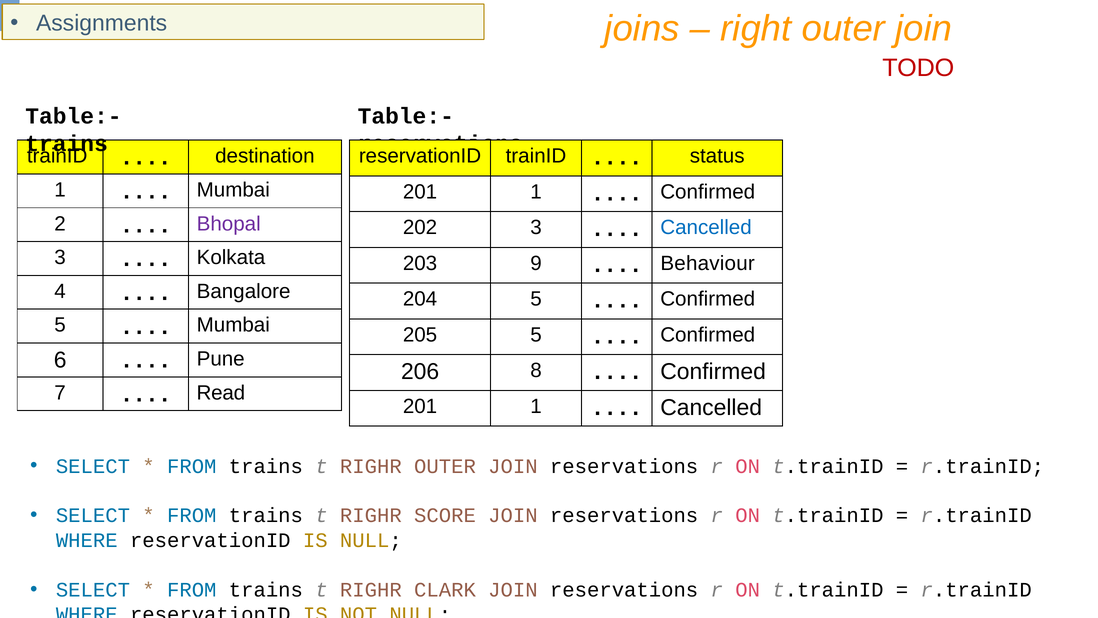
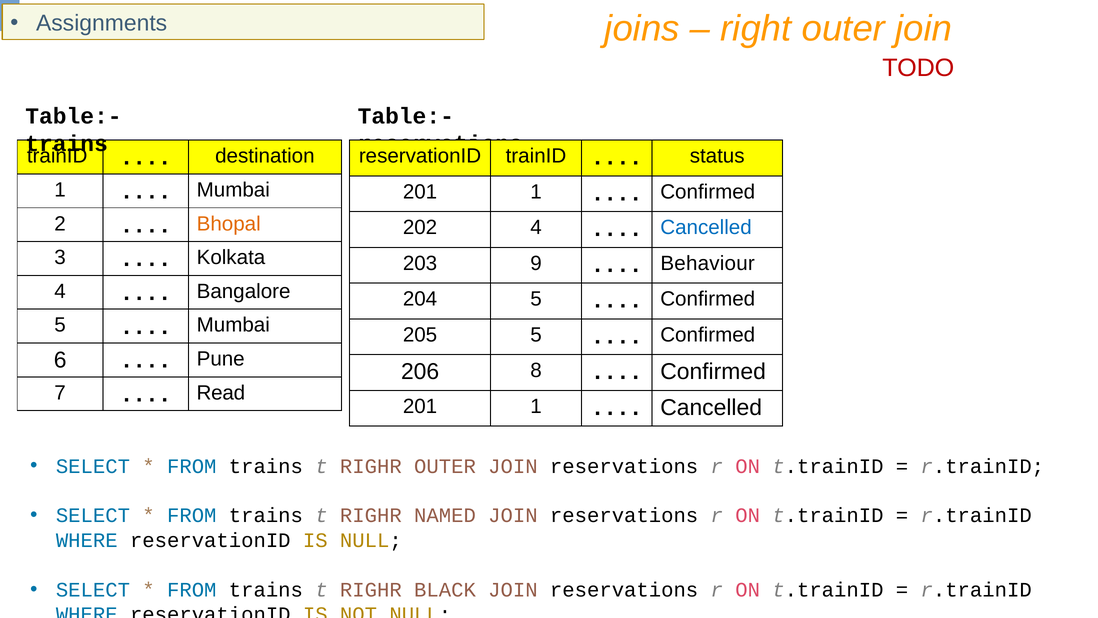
Bhopal colour: purple -> orange
202 3: 3 -> 4
SCORE: SCORE -> NAMED
CLARK: CLARK -> BLACK
